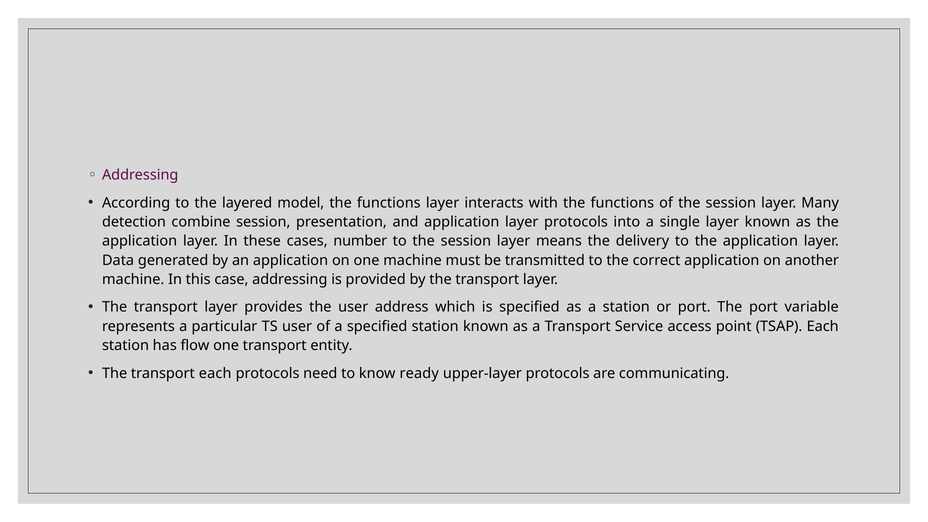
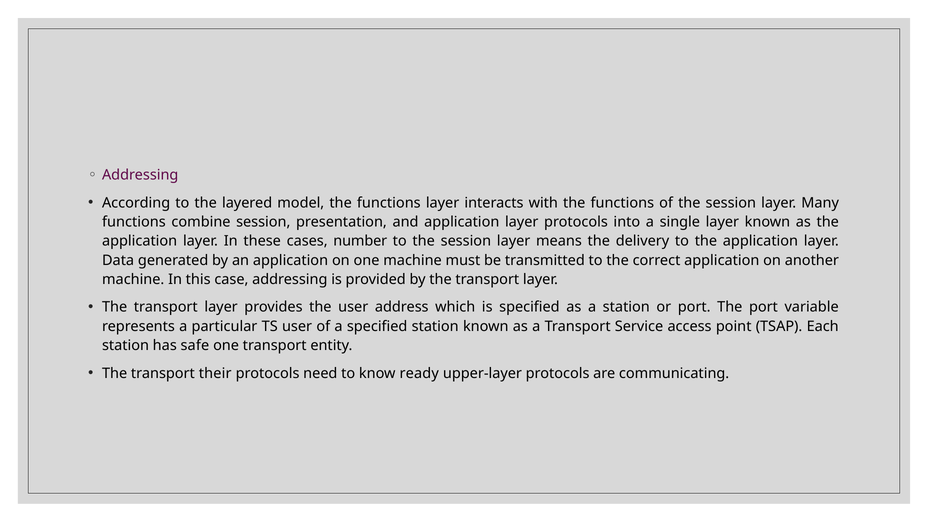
detection at (134, 222): detection -> functions
flow: flow -> safe
transport each: each -> their
